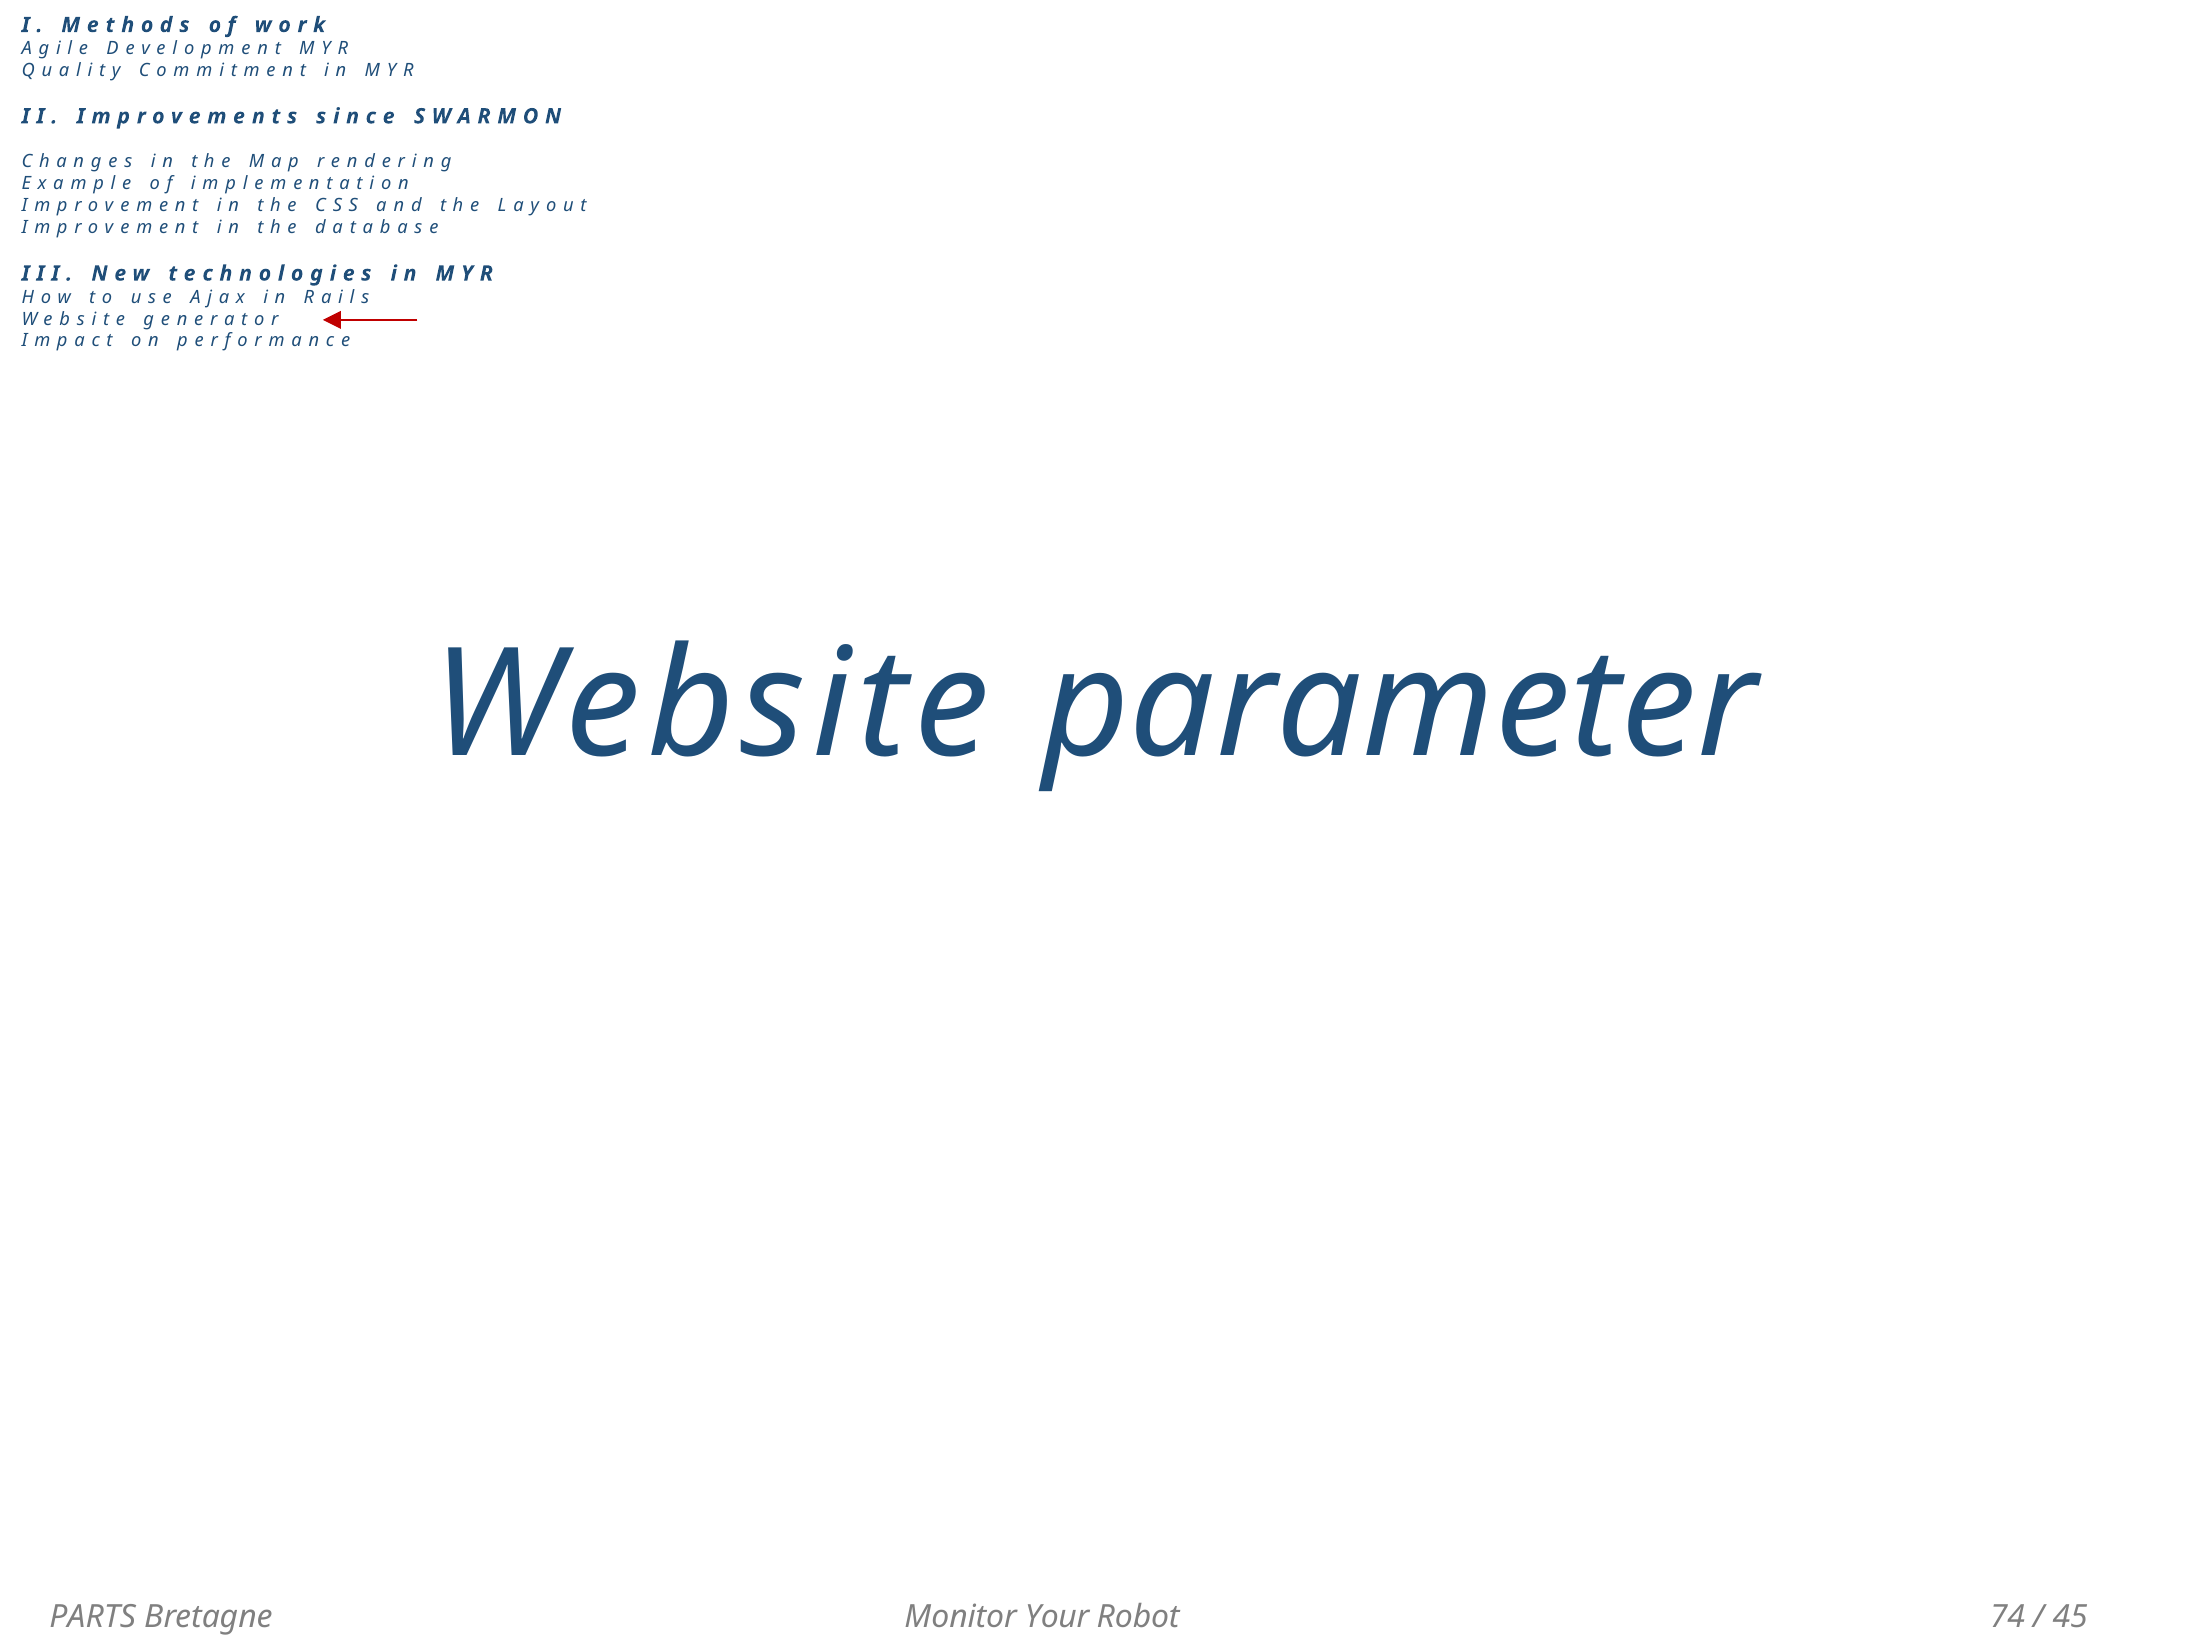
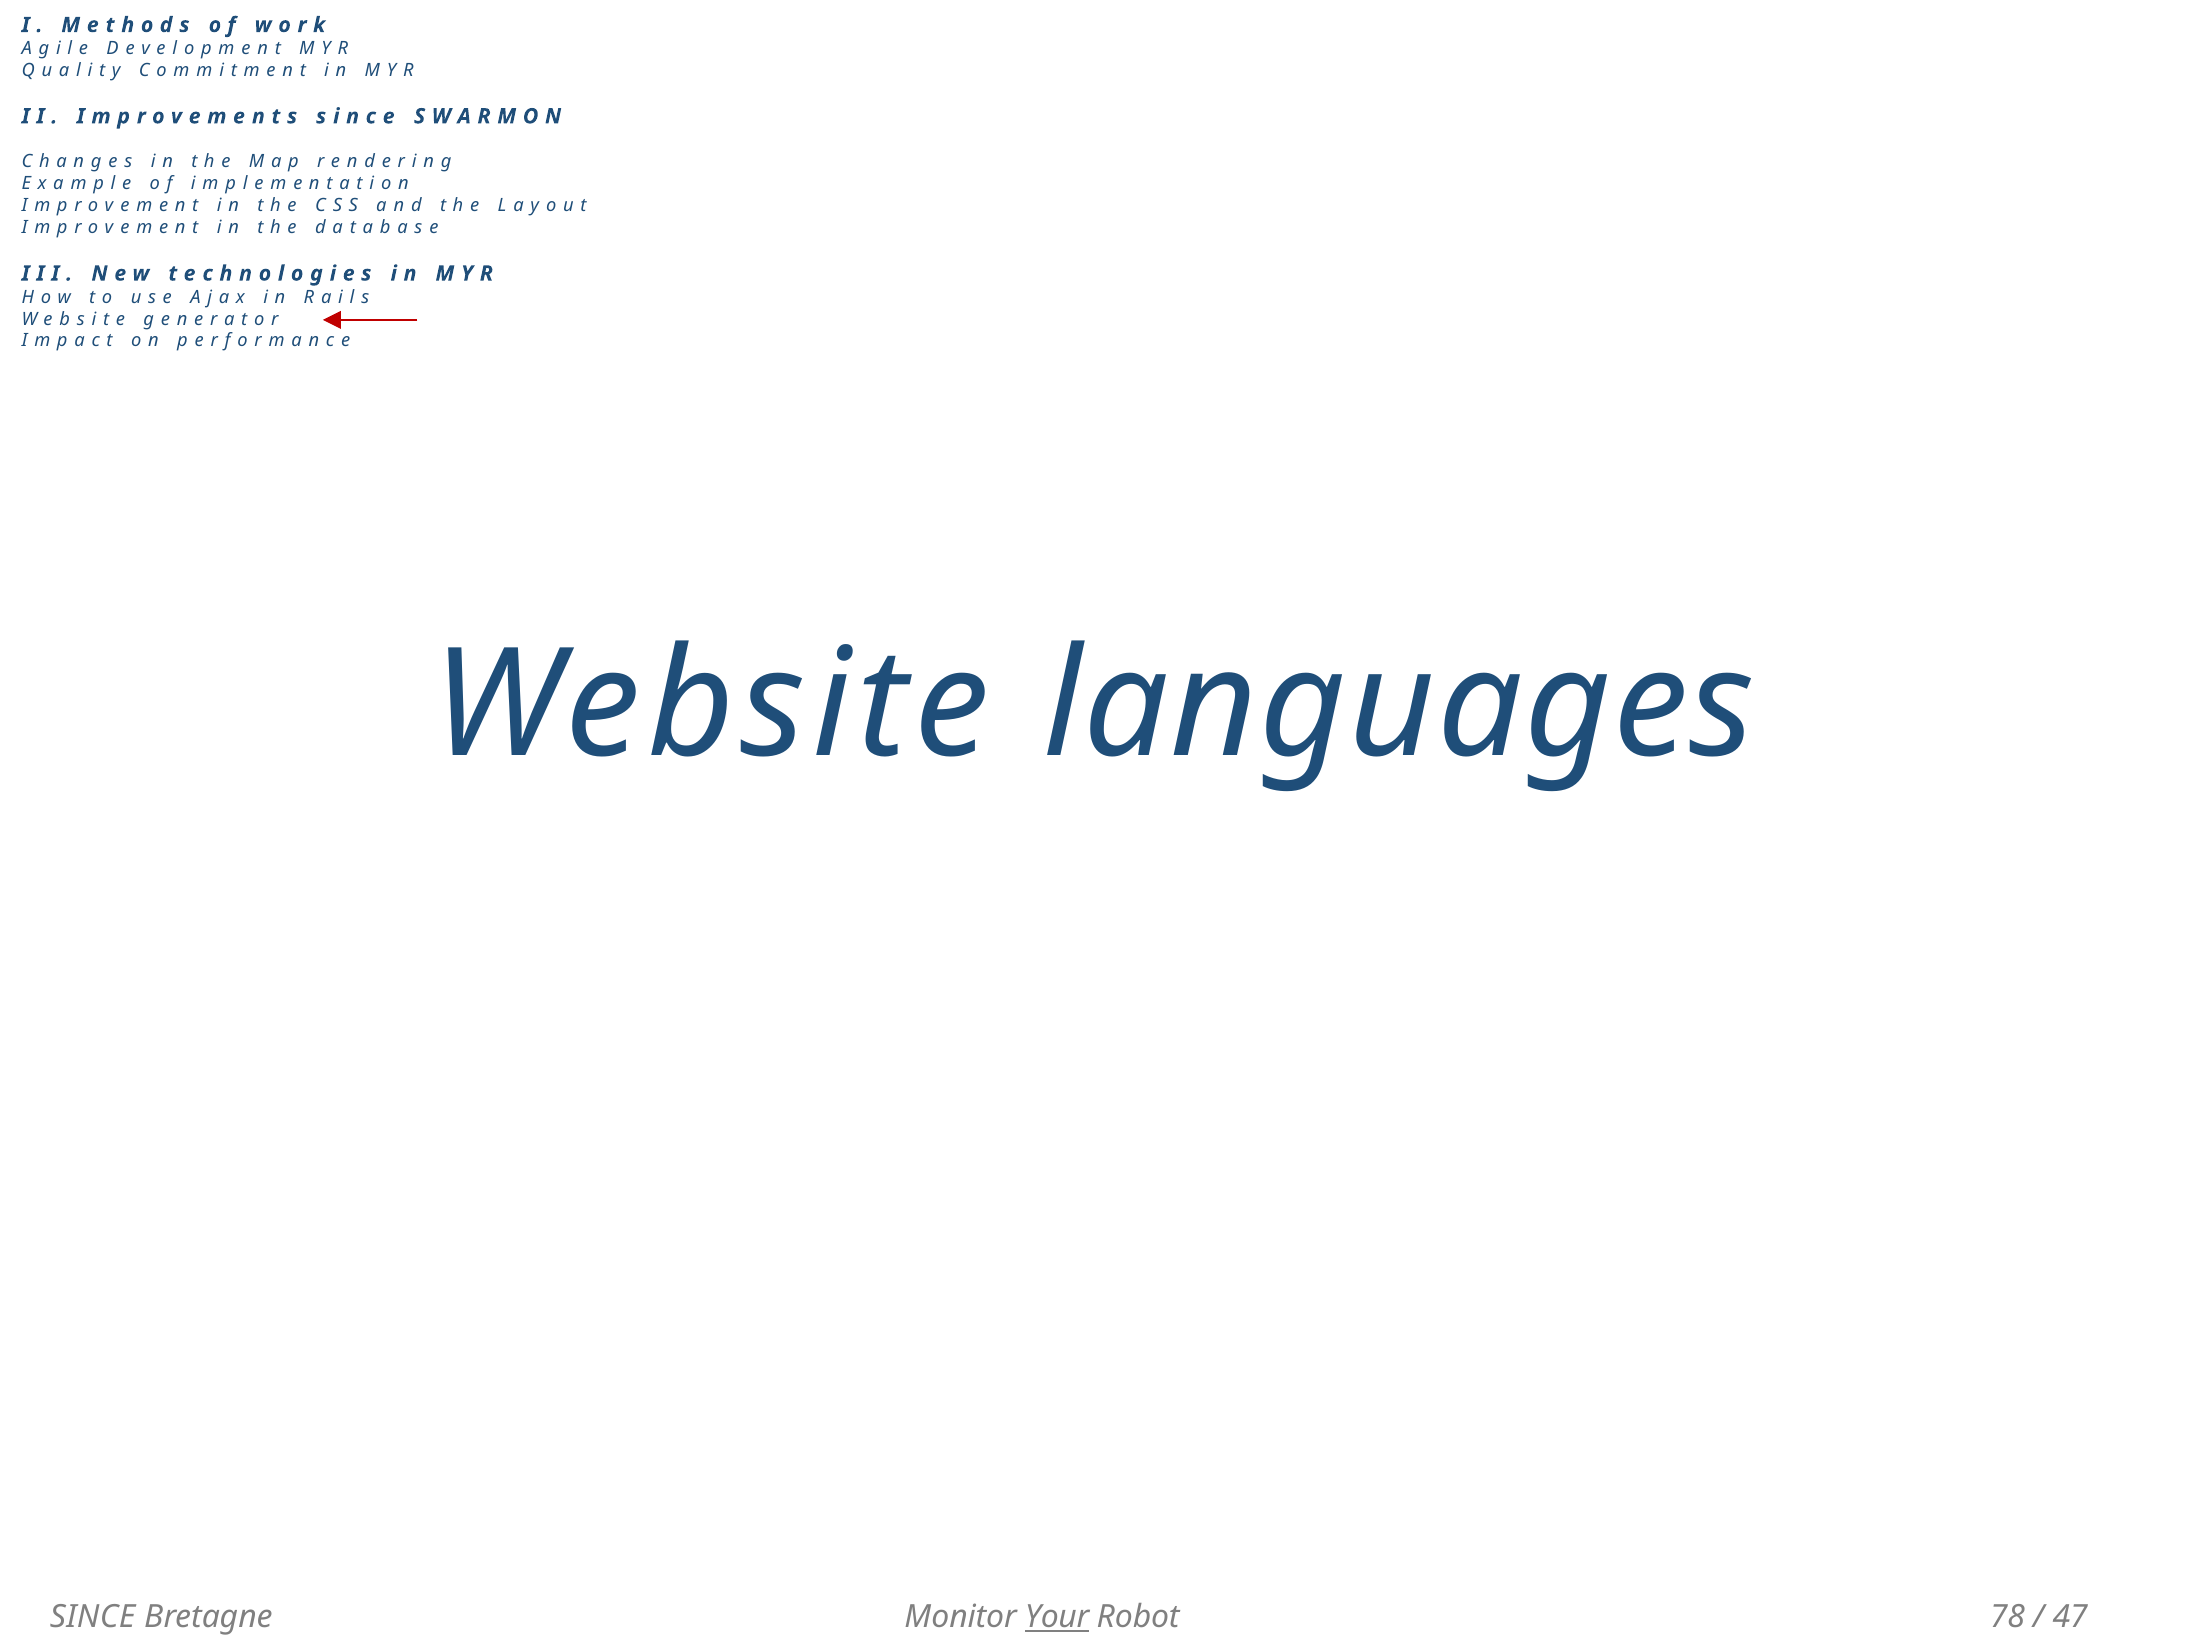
parameter: parameter -> languages
PARTS: PARTS -> SINCE
Your underline: none -> present
74: 74 -> 78
45: 45 -> 47
